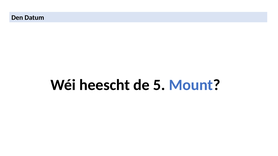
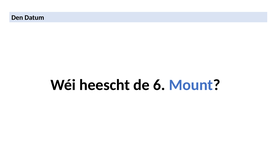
5: 5 -> 6
